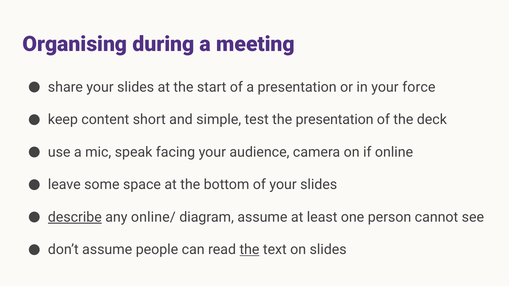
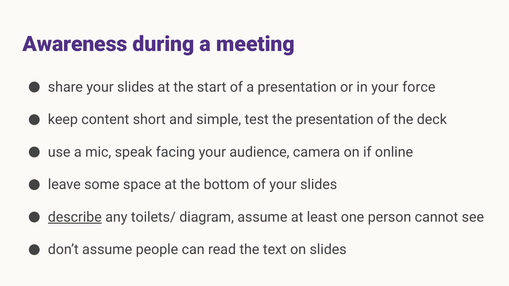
Organising: Organising -> Awareness
online/: online/ -> toilets/
the at (249, 250) underline: present -> none
